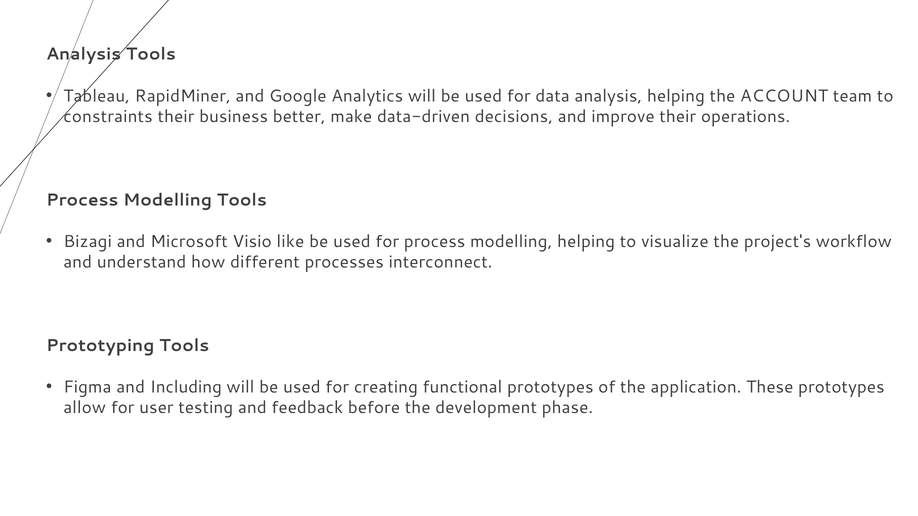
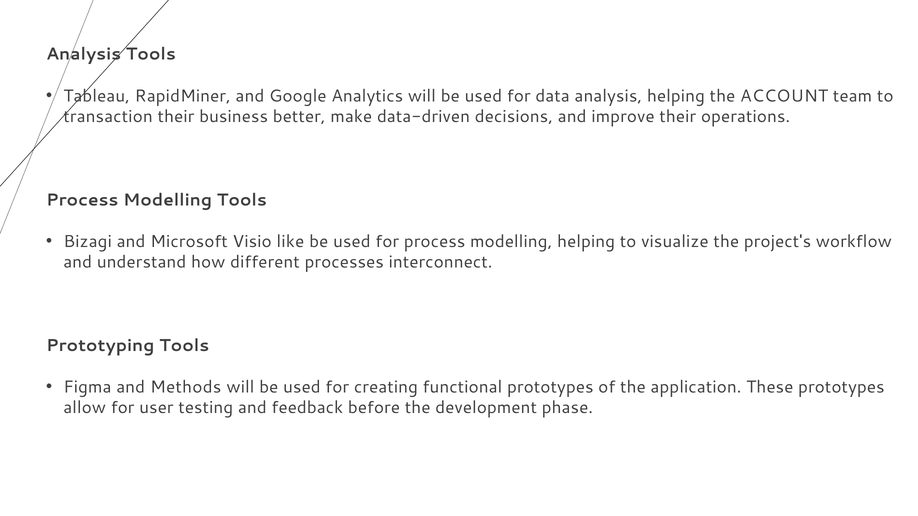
constraints: constraints -> transaction
Including: Including -> Methods
